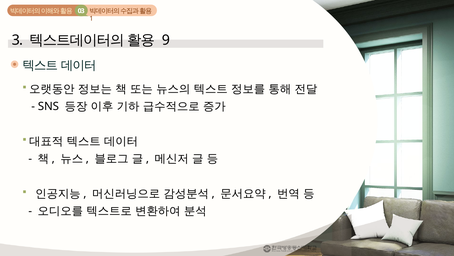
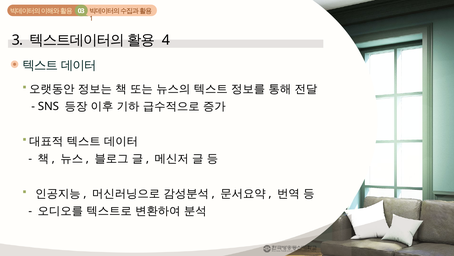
9: 9 -> 4
